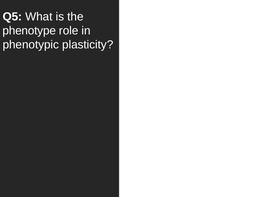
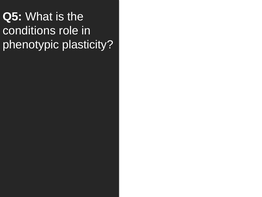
phenotype: phenotype -> conditions
